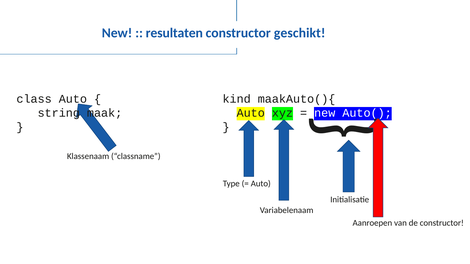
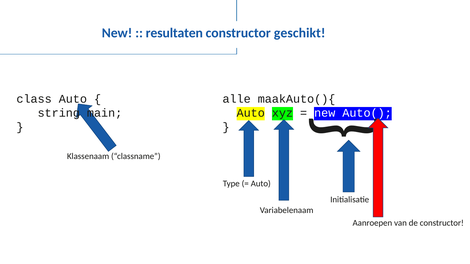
kind: kind -> alle
maak: maak -> main
